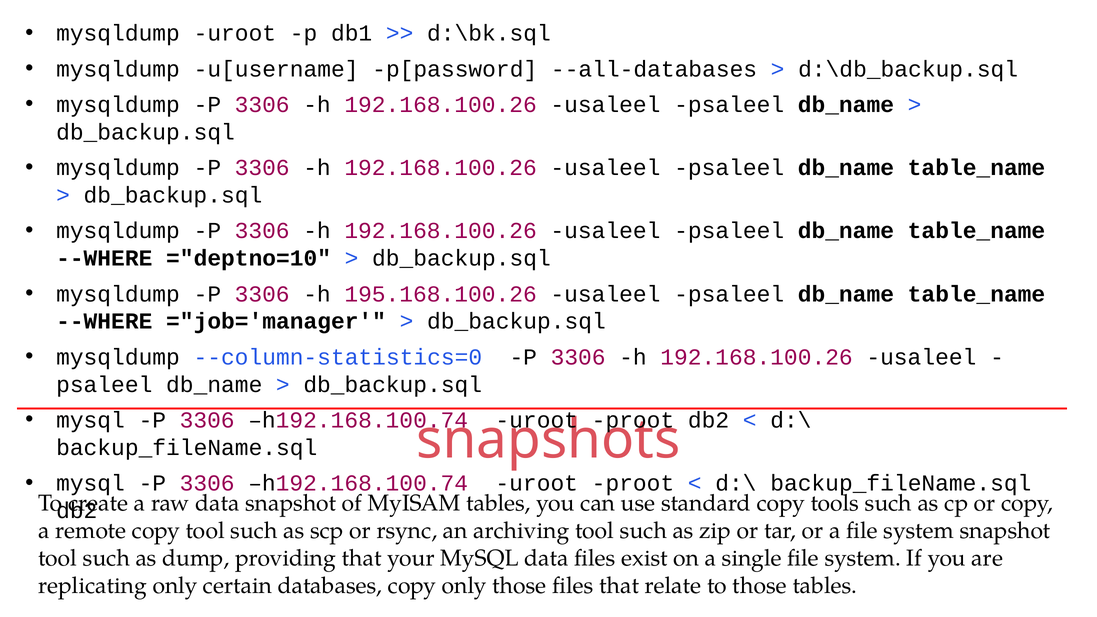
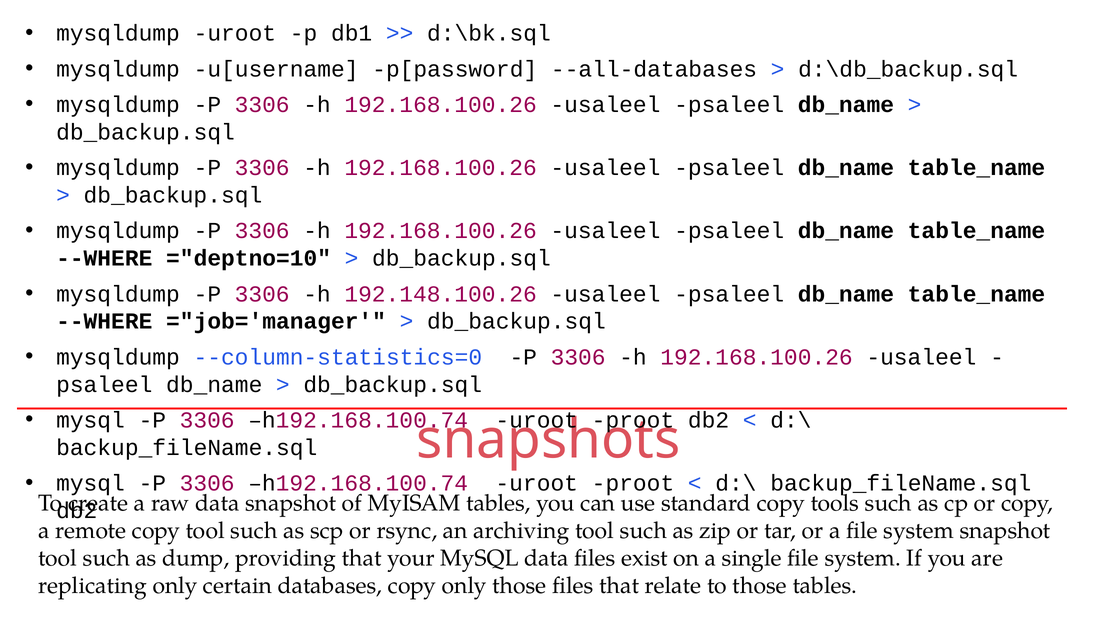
195.168.100.26: 195.168.100.26 -> 192.148.100.26
